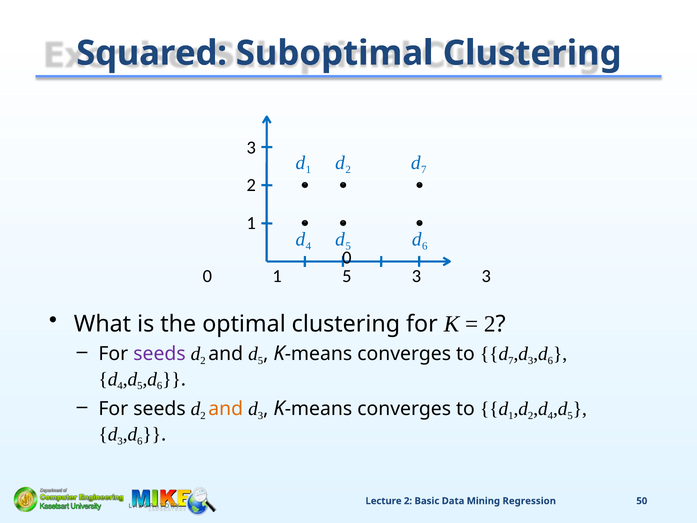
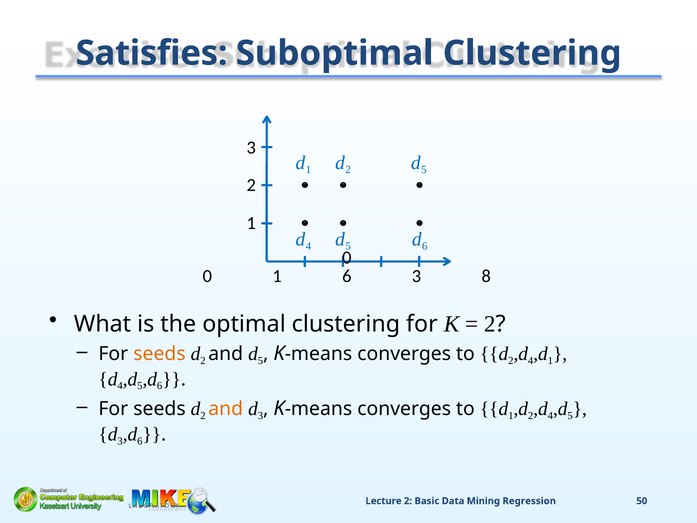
Squared: Squared -> Satisfies
7 at (424, 170): 7 -> 5
1 5: 5 -> 6
3 3: 3 -> 8
seeds at (159, 354) colour: purple -> orange
7 at (511, 360): 7 -> 2
3 at (531, 360): 3 -> 4
6 at (550, 360): 6 -> 1
